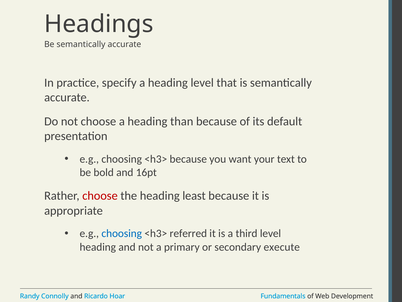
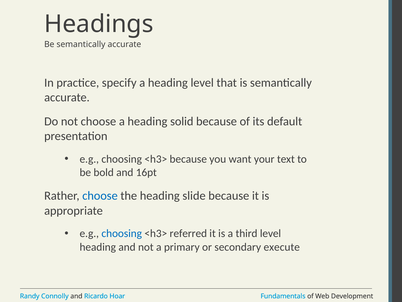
than: than -> solid
choose at (100, 196) colour: red -> blue
least: least -> slide
